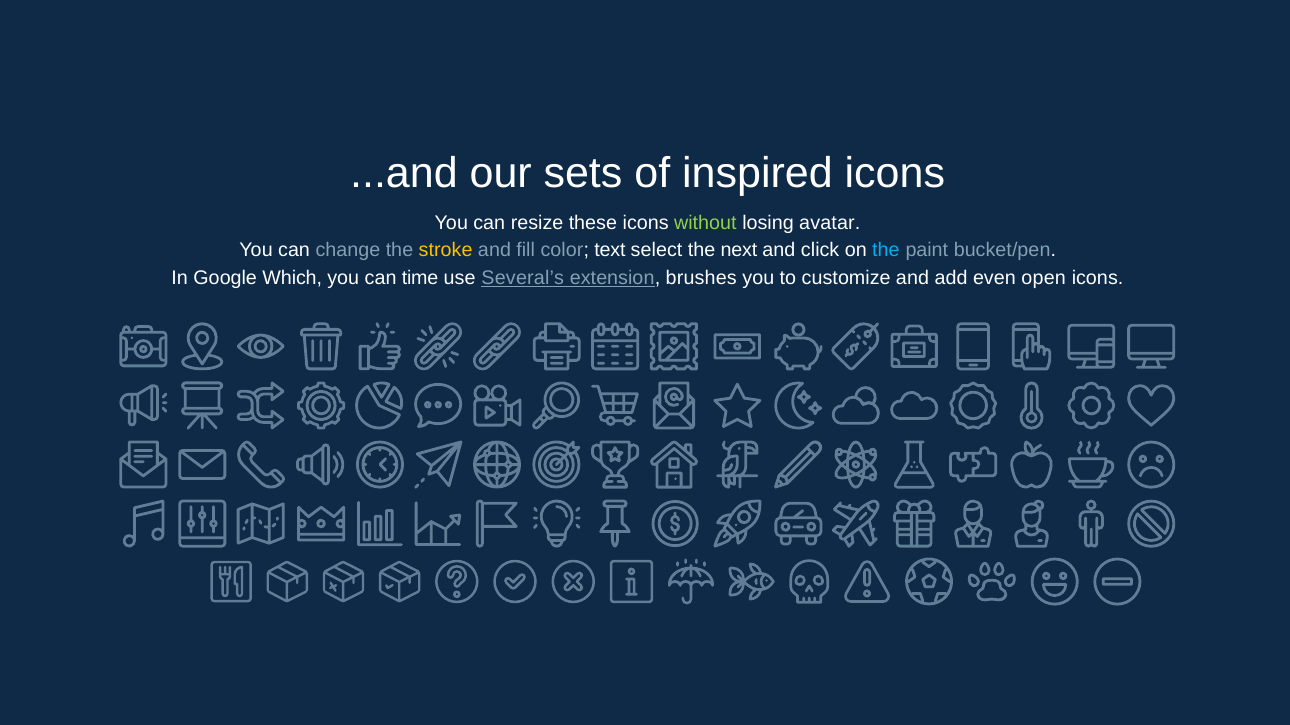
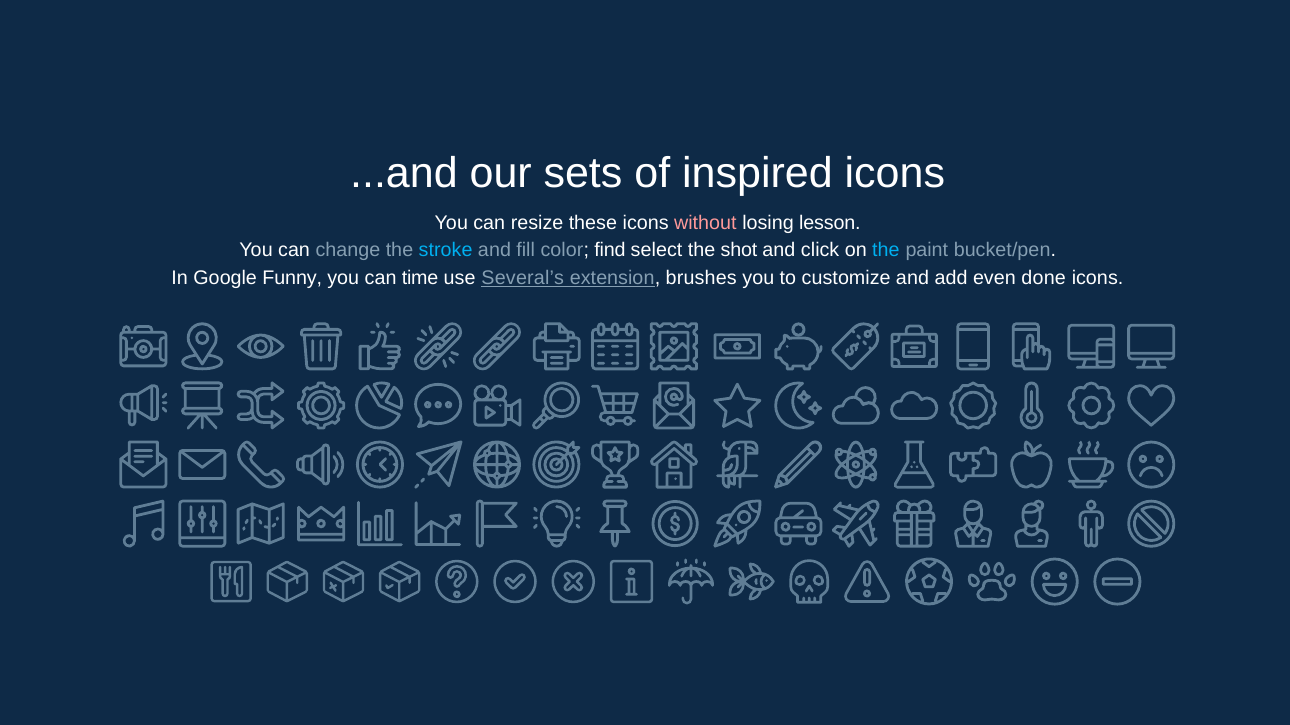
without colour: light green -> pink
avatar: avatar -> lesson
stroke colour: yellow -> light blue
text: text -> find
next: next -> shot
Which: Which -> Funny
open: open -> done
